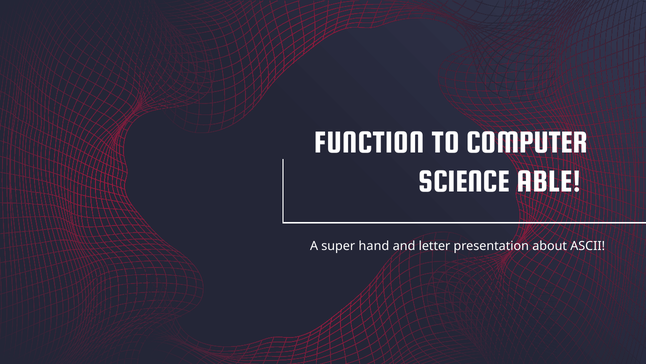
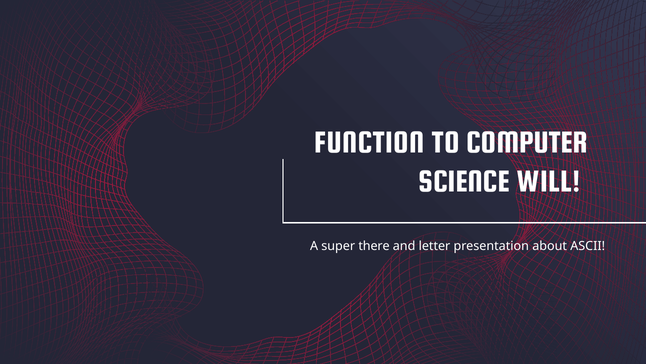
ABLE: ABLE -> WILL
hand: hand -> there
